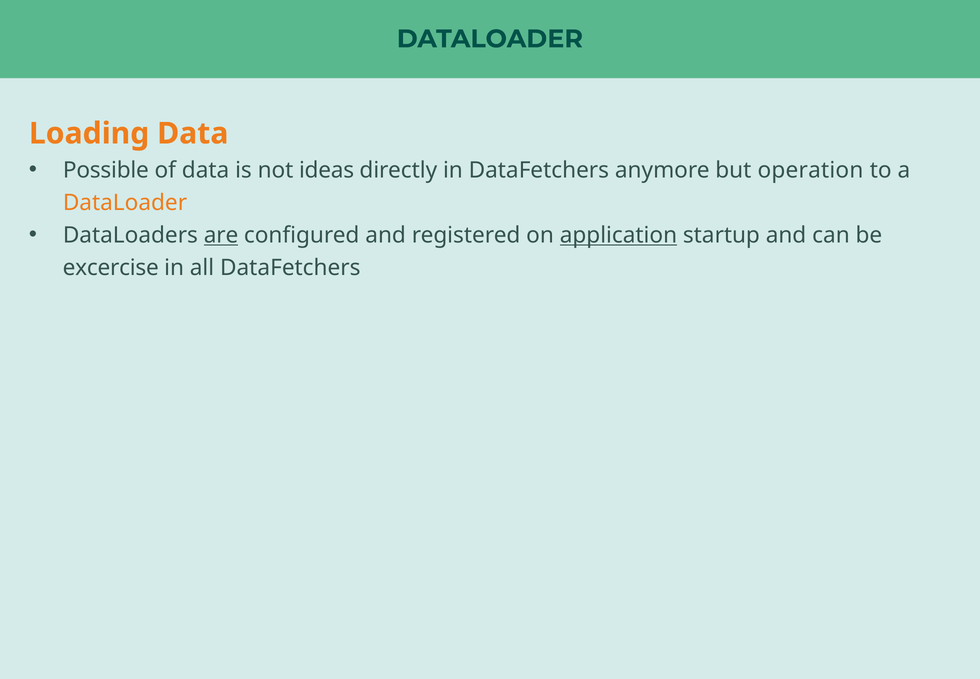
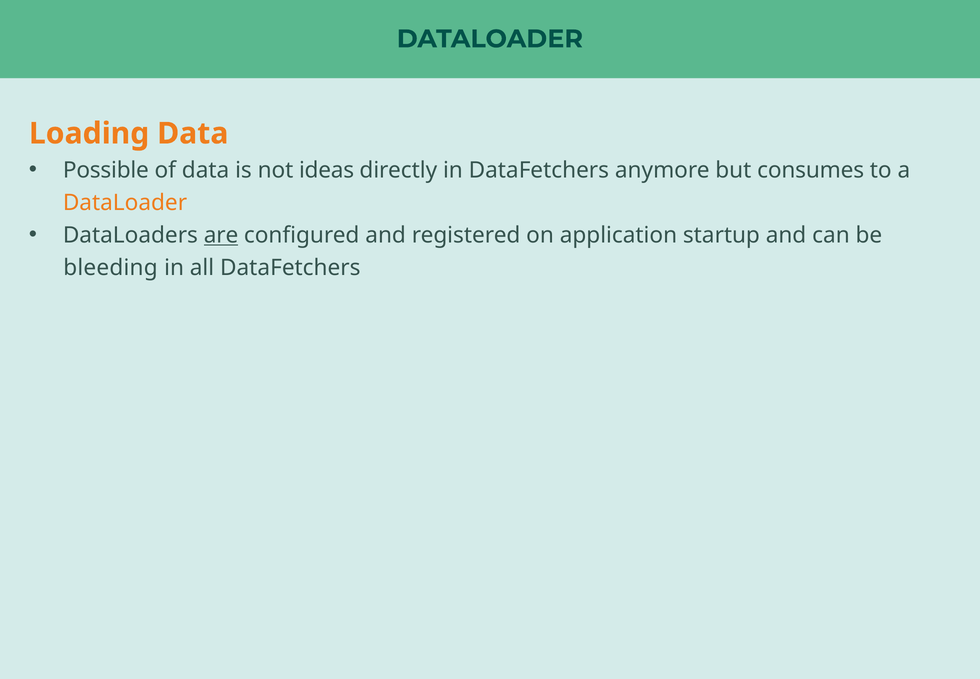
operation: operation -> consumes
application underline: present -> none
excercise: excercise -> bleeding
